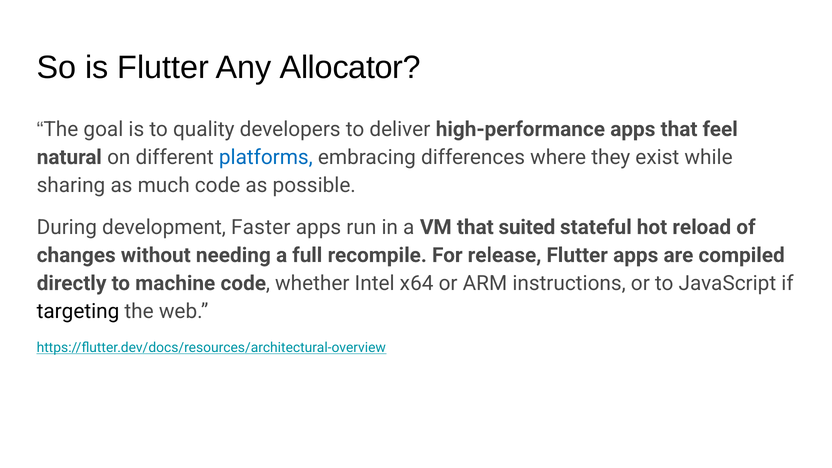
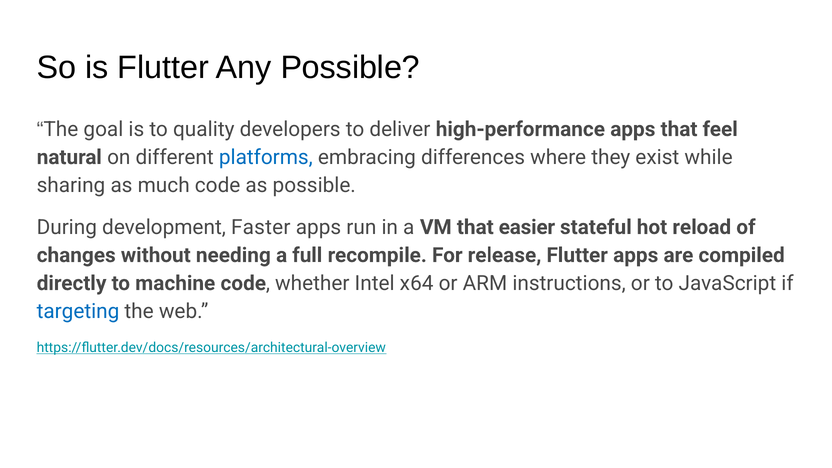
Any Allocator: Allocator -> Possible
suited: suited -> easier
targeting colour: black -> blue
